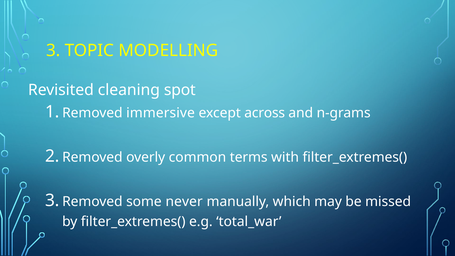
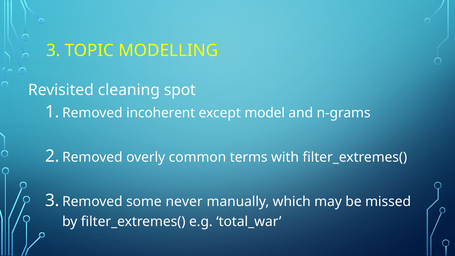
immersive: immersive -> incoherent
across: across -> model
